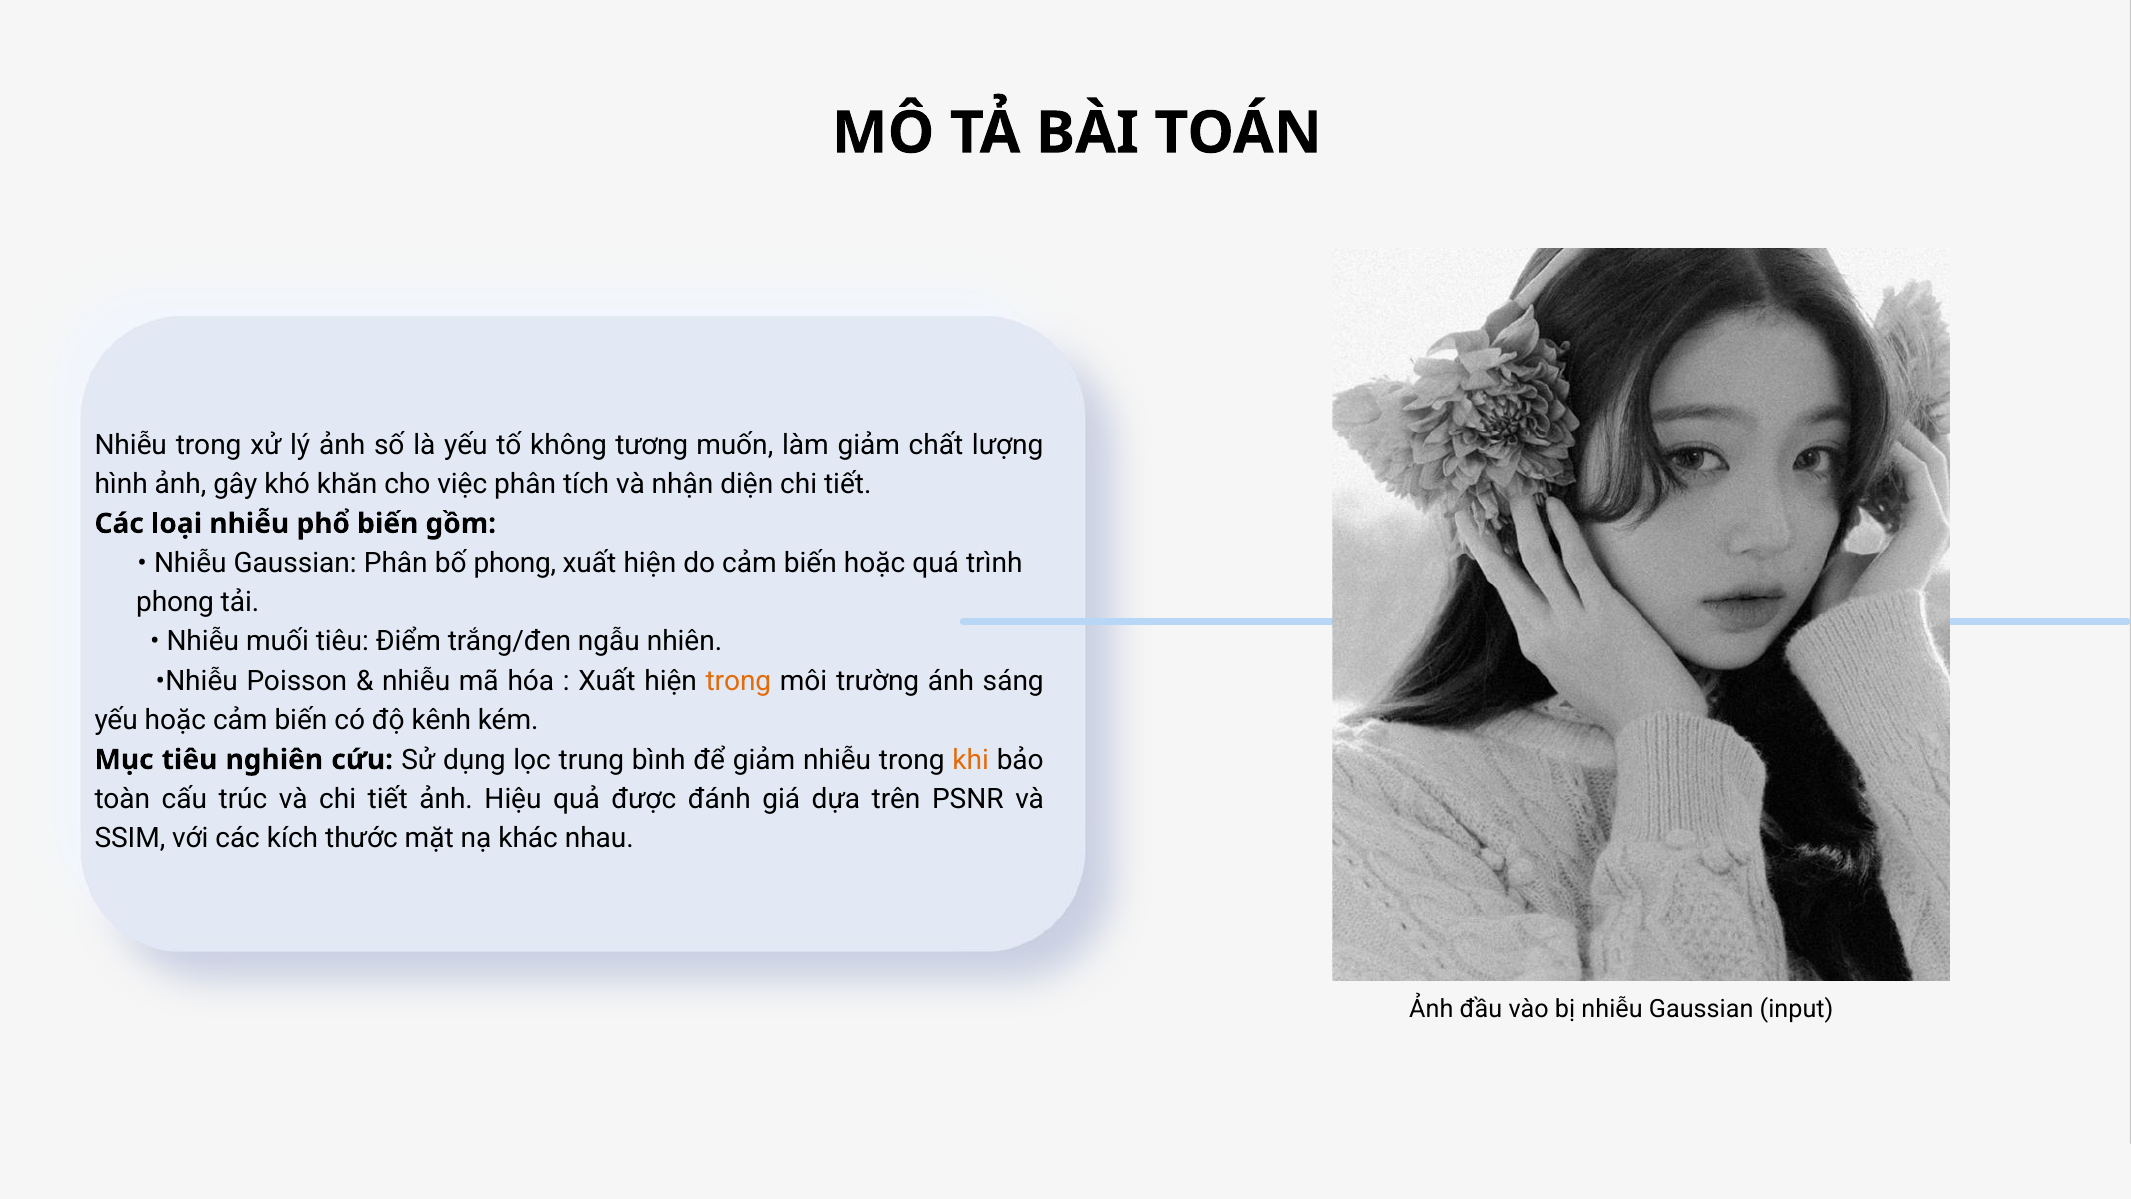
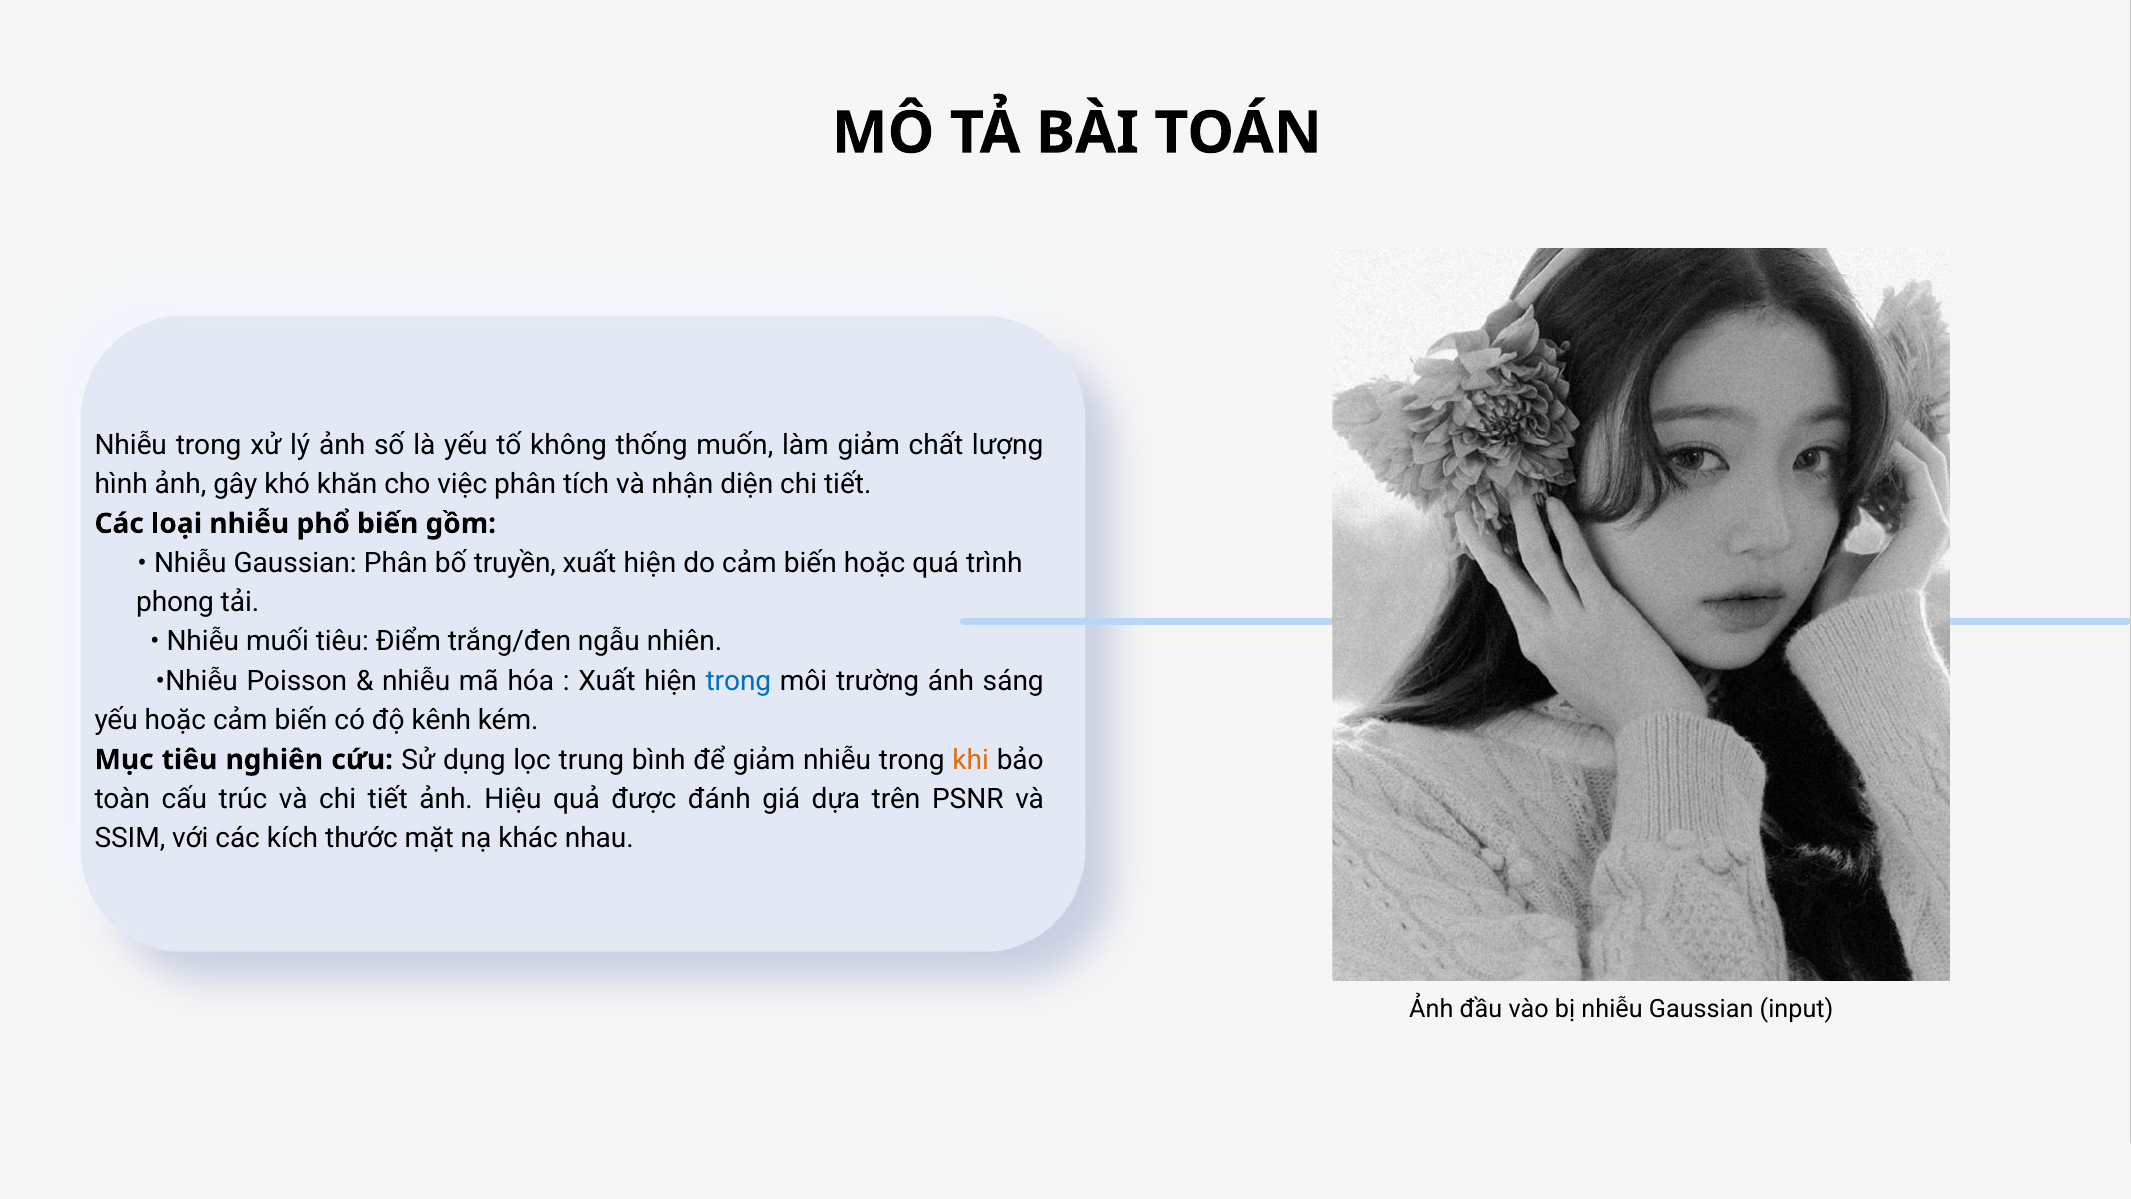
tương: tương -> thống
bố phong: phong -> truyền
trong at (738, 681) colour: orange -> blue
